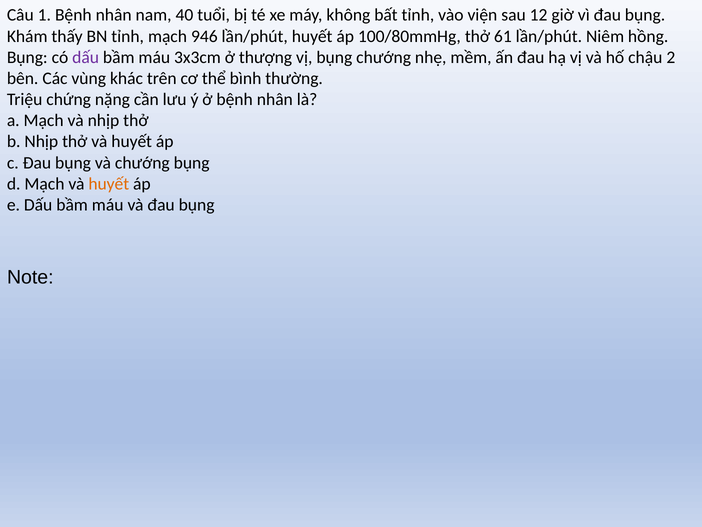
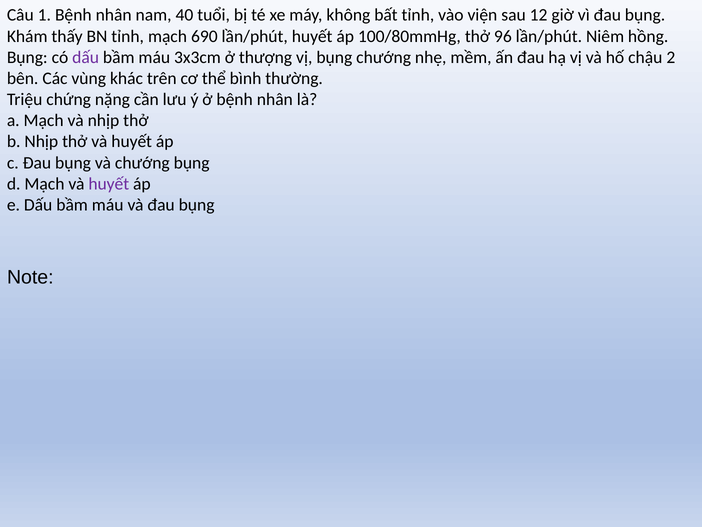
946: 946 -> 690
61: 61 -> 96
huyết at (109, 184) colour: orange -> purple
